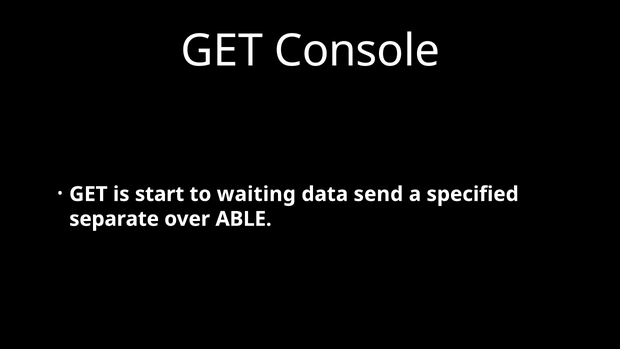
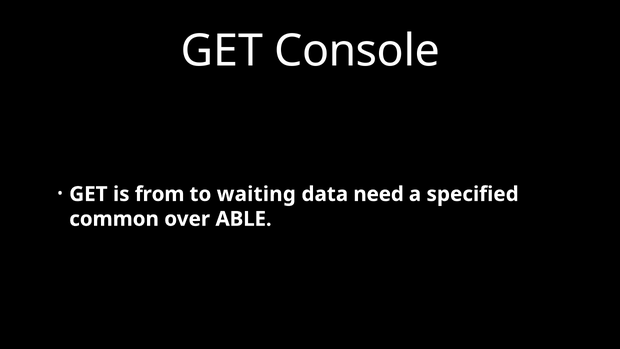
start: start -> from
send: send -> need
separate: separate -> common
